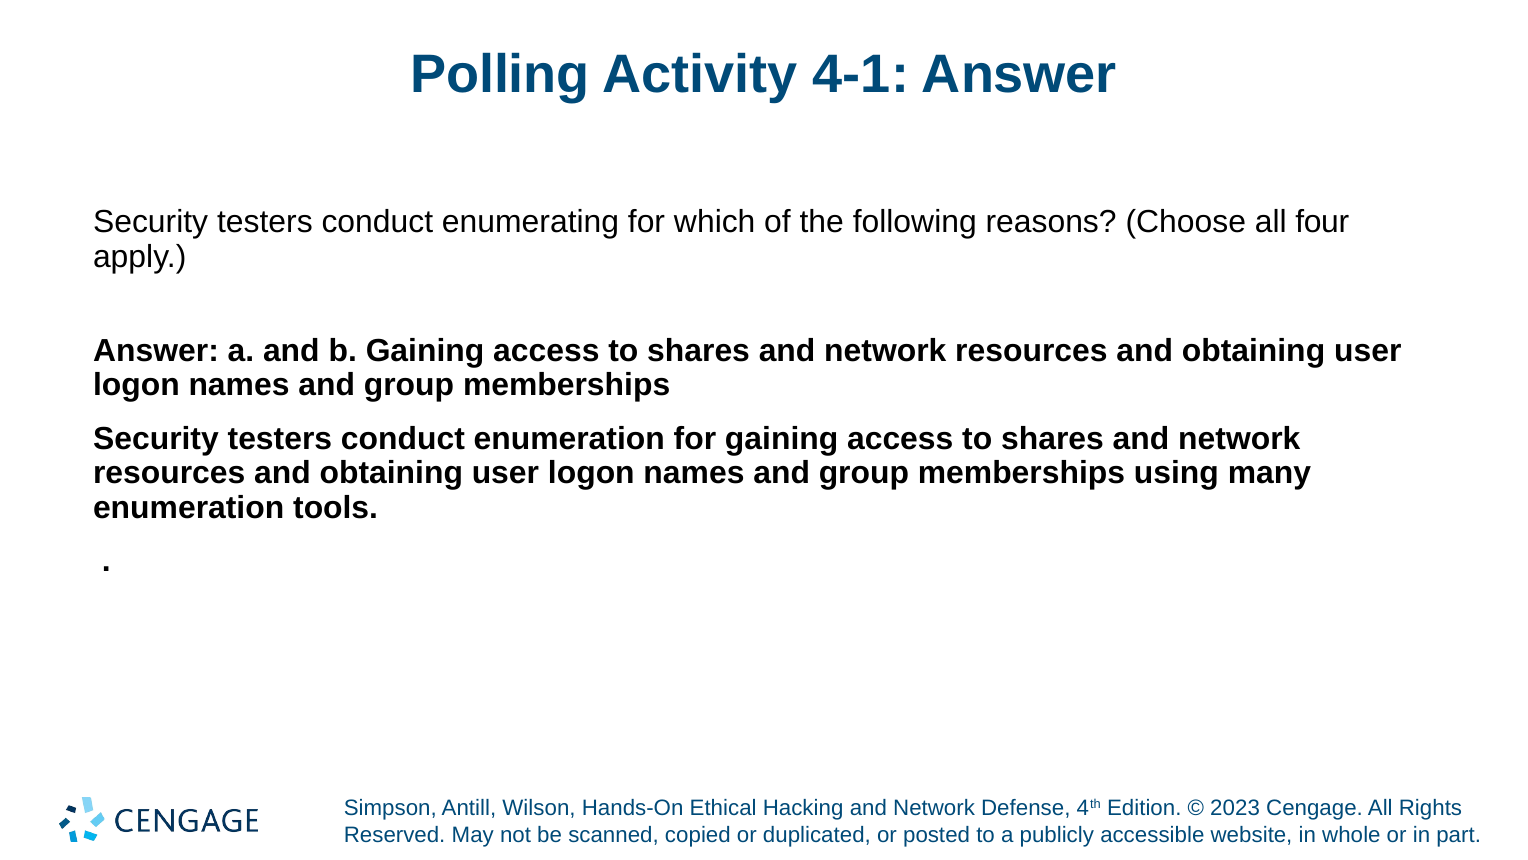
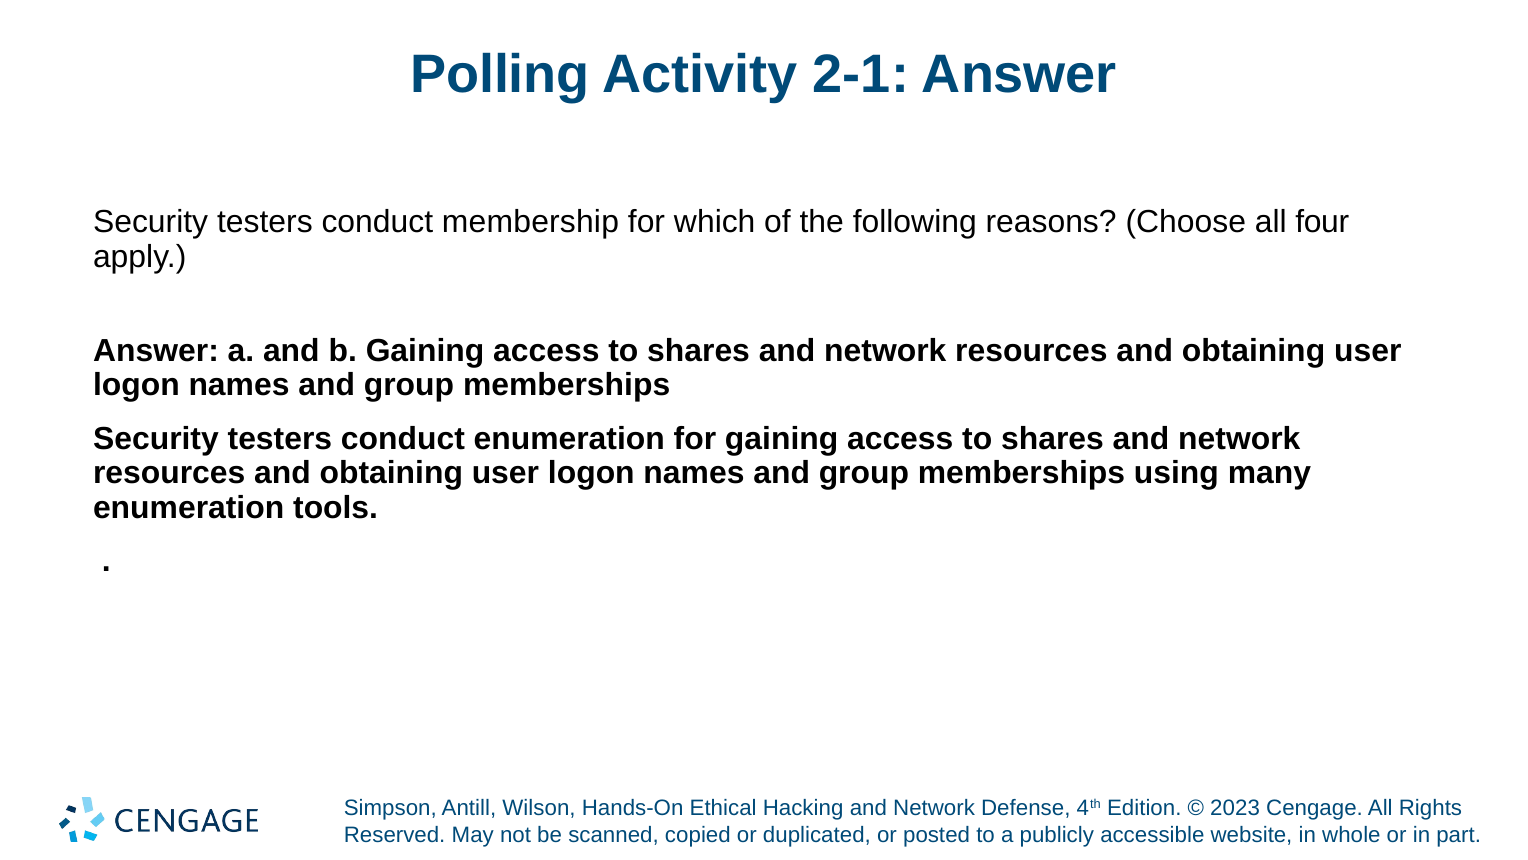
4-1: 4-1 -> 2-1
enumerating: enumerating -> membership
